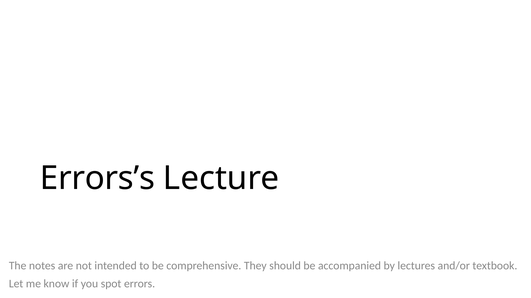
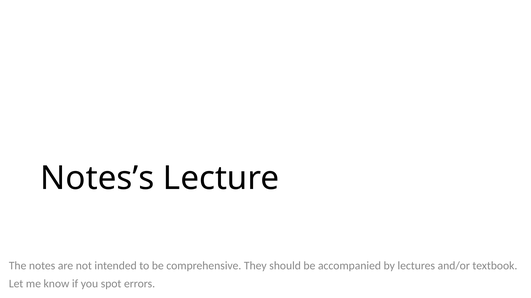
Errors’s: Errors’s -> Notes’s
